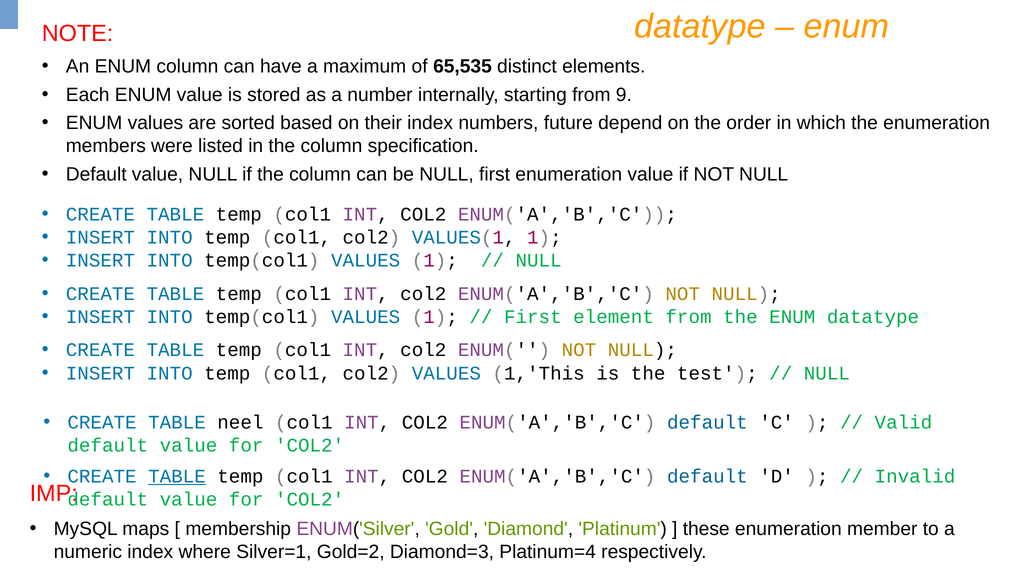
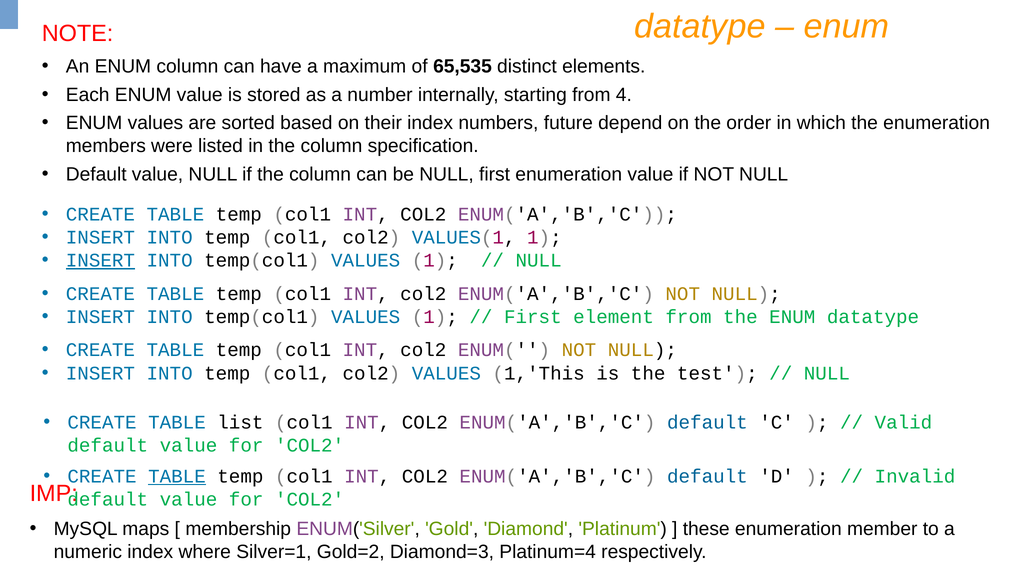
9: 9 -> 4
INSERT at (100, 260) underline: none -> present
neel: neel -> list
